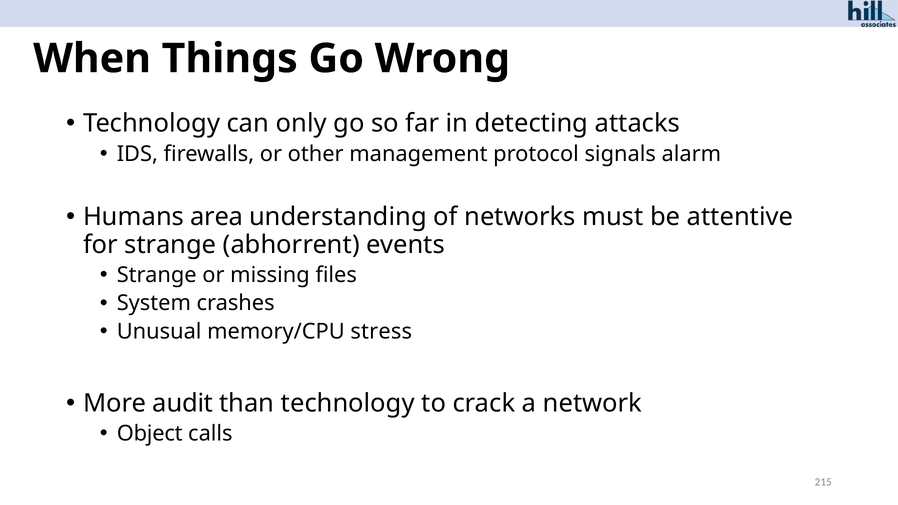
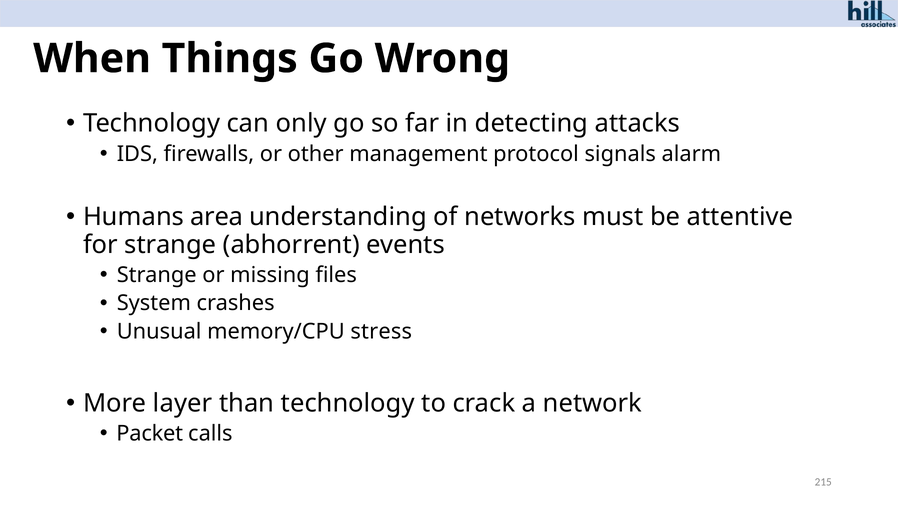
audit: audit -> layer
Object: Object -> Packet
